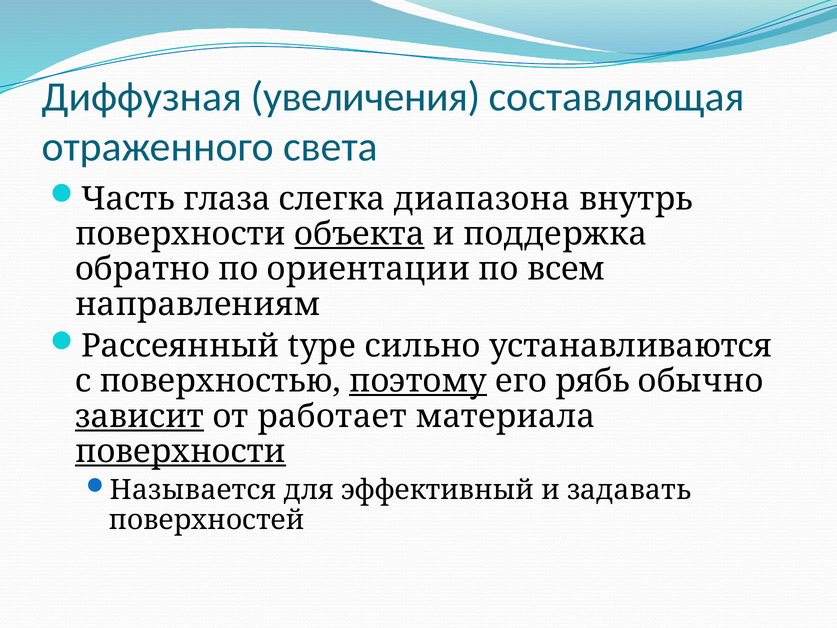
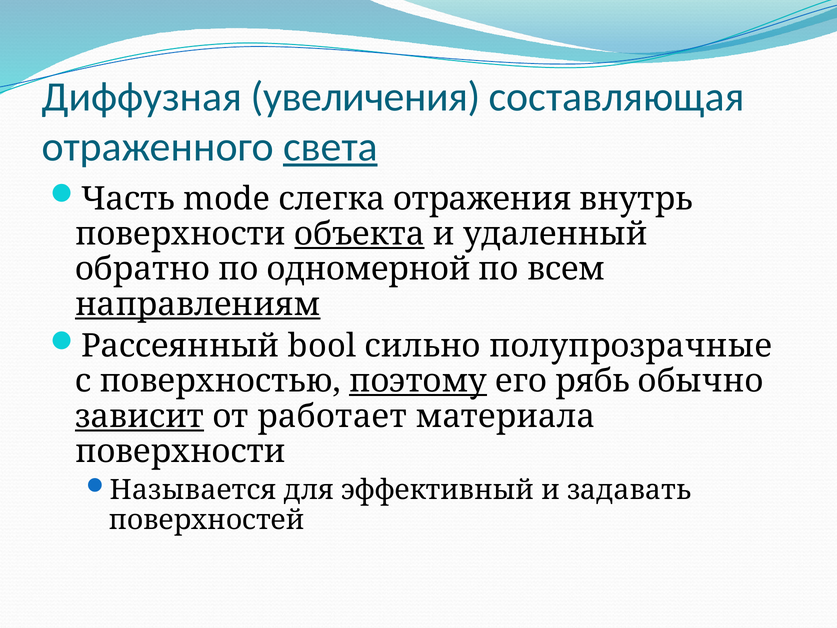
света underline: none -> present
глаза: глаза -> mode
диапазона: диапазона -> отражения
поддержка: поддержка -> удаленный
ориентации: ориентации -> одномерной
направлениям underline: none -> present
type: type -> bool
устанавливаются: устанавливаются -> полупрозрачные
поверхности at (181, 451) underline: present -> none
